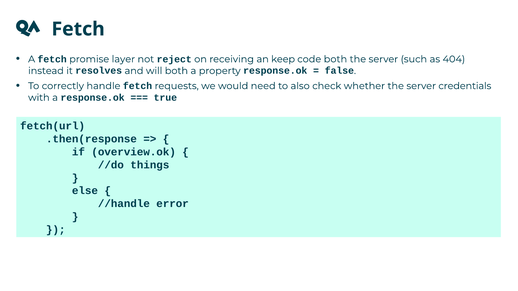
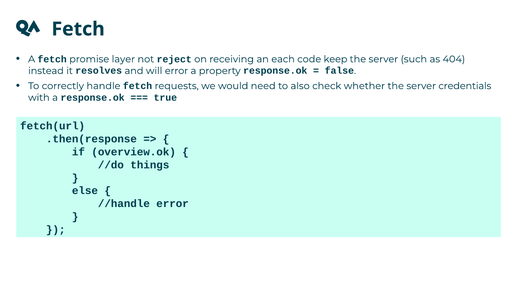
keep: keep -> each
code both: both -> keep
will both: both -> error
